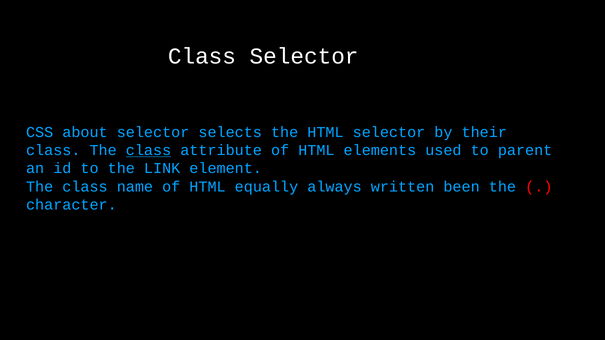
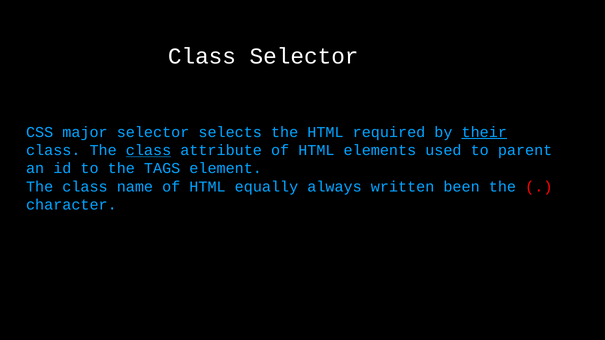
about: about -> major
HTML selector: selector -> required
their underline: none -> present
LINK: LINK -> TAGS
